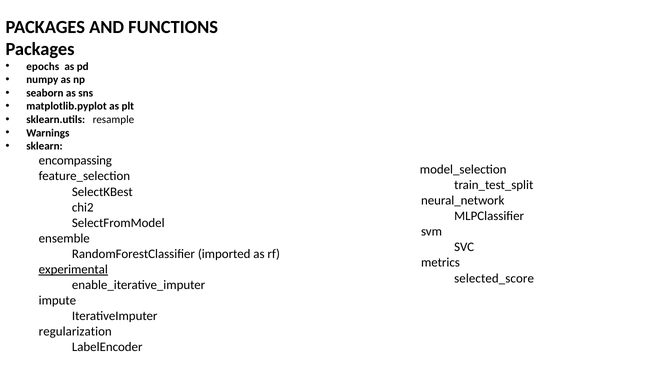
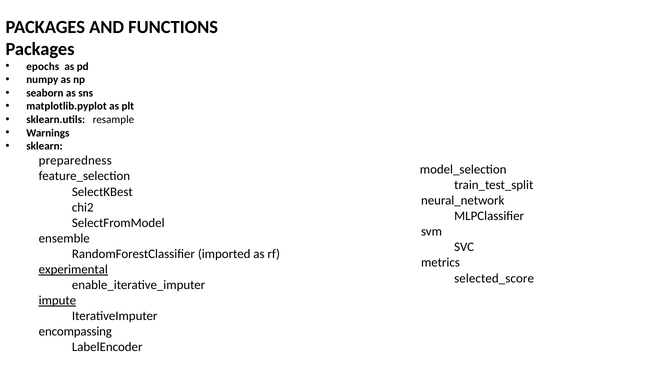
encompassing: encompassing -> preparedness
impute underline: none -> present
regularization: regularization -> encompassing
